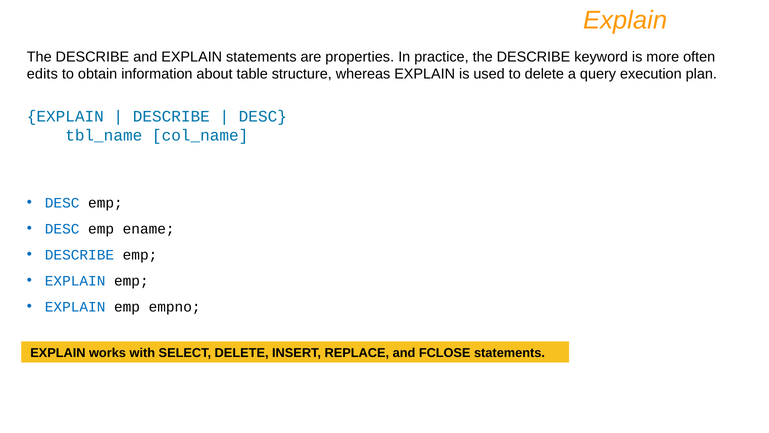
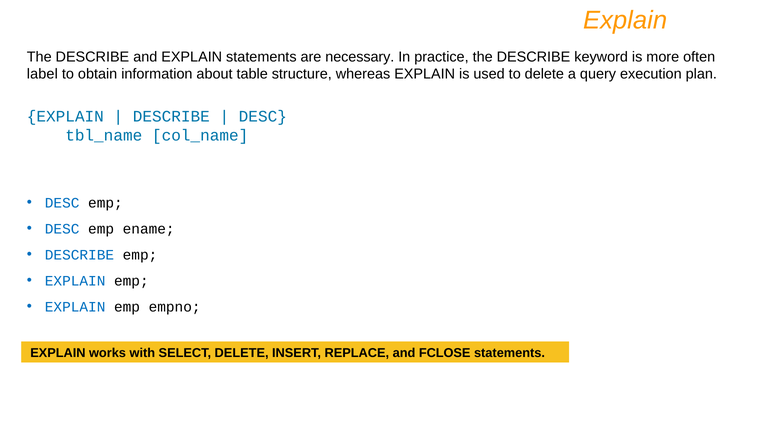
properties: properties -> necessary
edits: edits -> label
